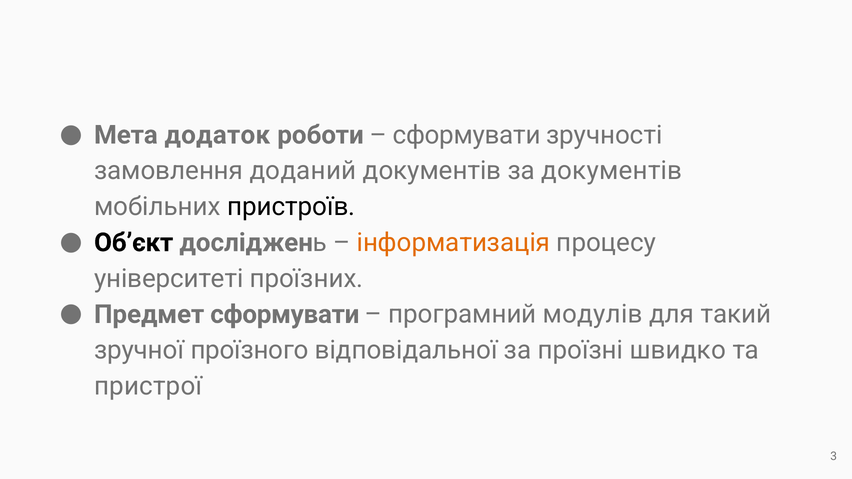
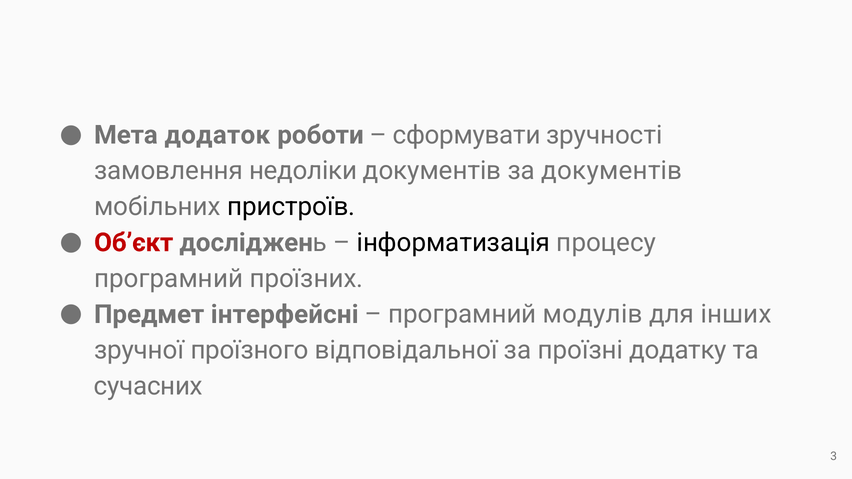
доданий: доданий -> недоліки
Об’єкт colour: black -> red
інформатизація colour: orange -> black
університеті at (169, 279): університеті -> програмний
Предмет сформувати: сформувати -> інтерфейсні
такий: такий -> інших
швидко: швидко -> додатку
пристрої: пристрої -> сучасних
